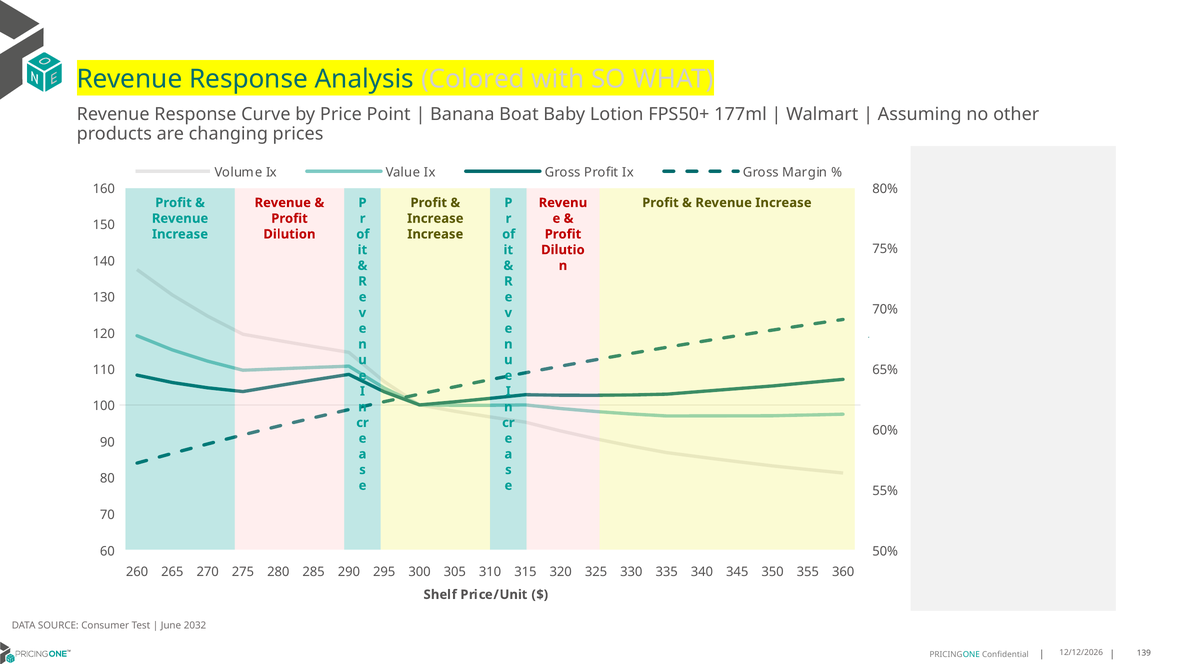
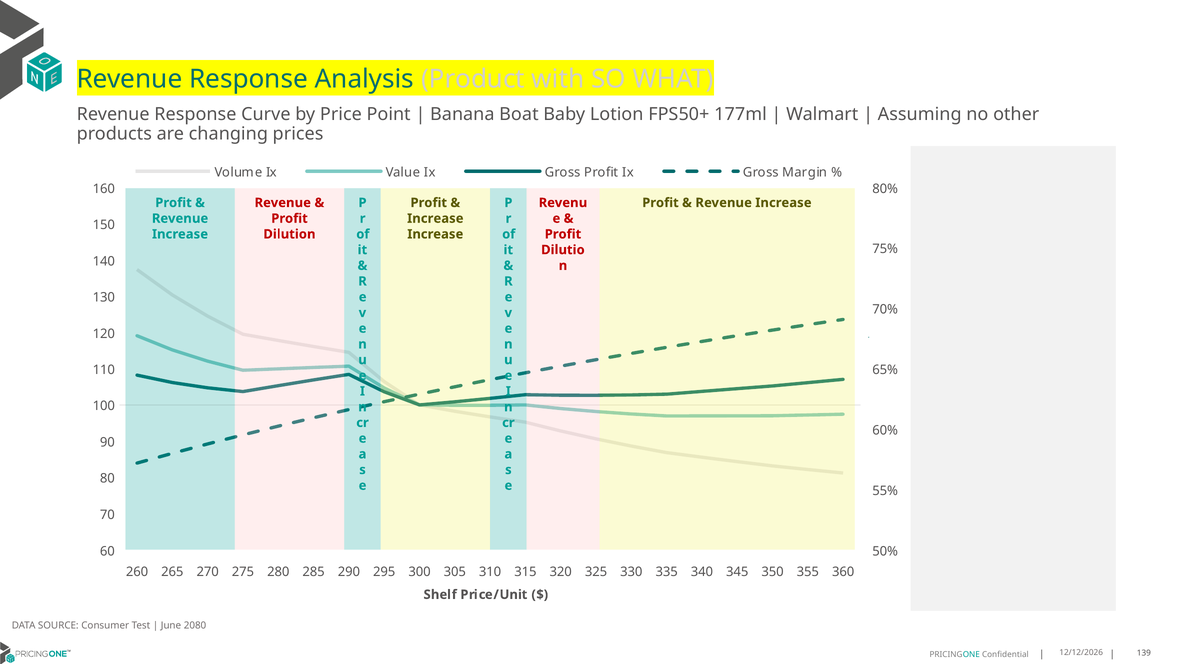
Colored: Colored -> Product
2032: 2032 -> 2080
